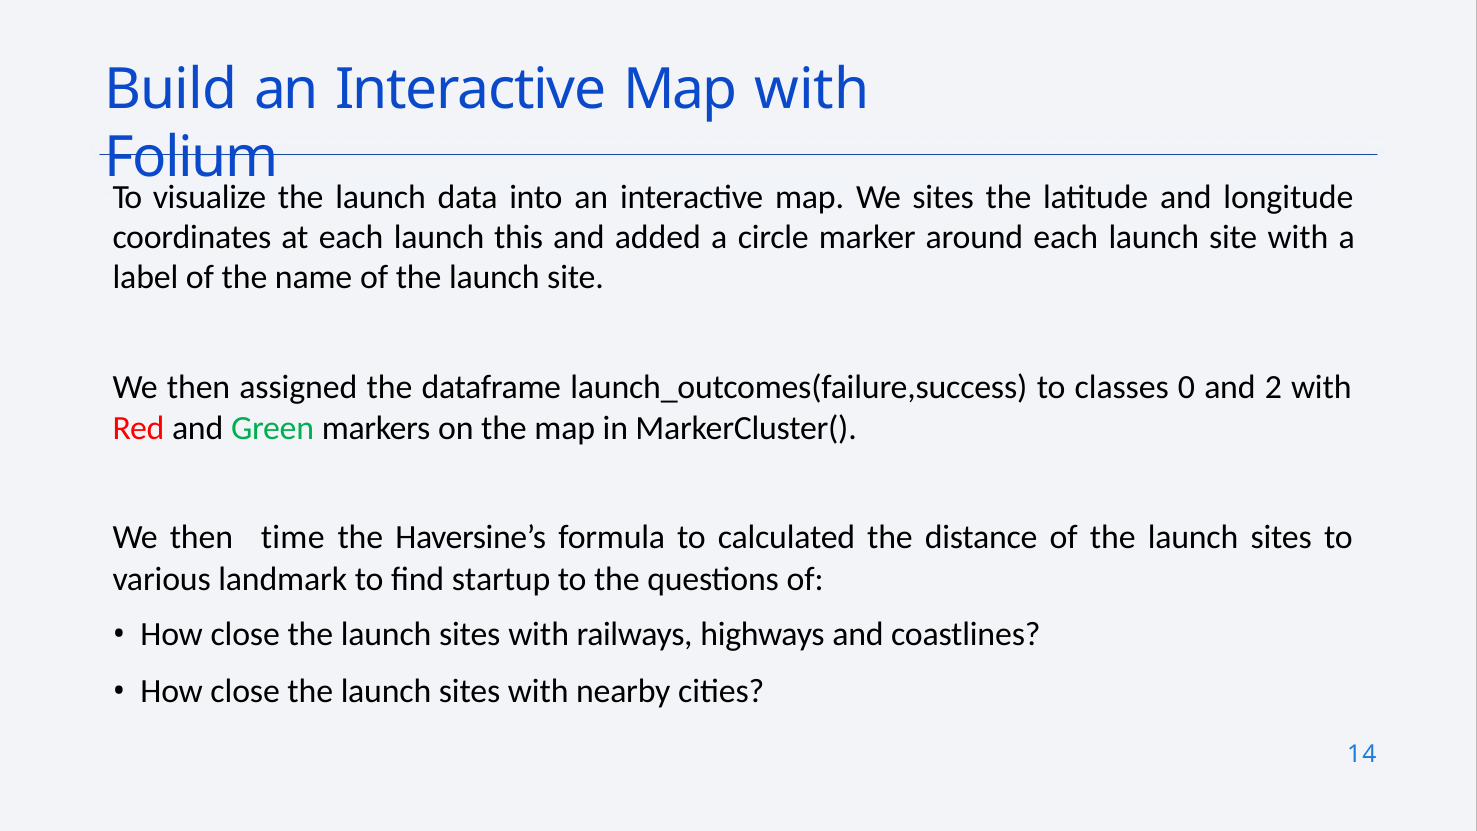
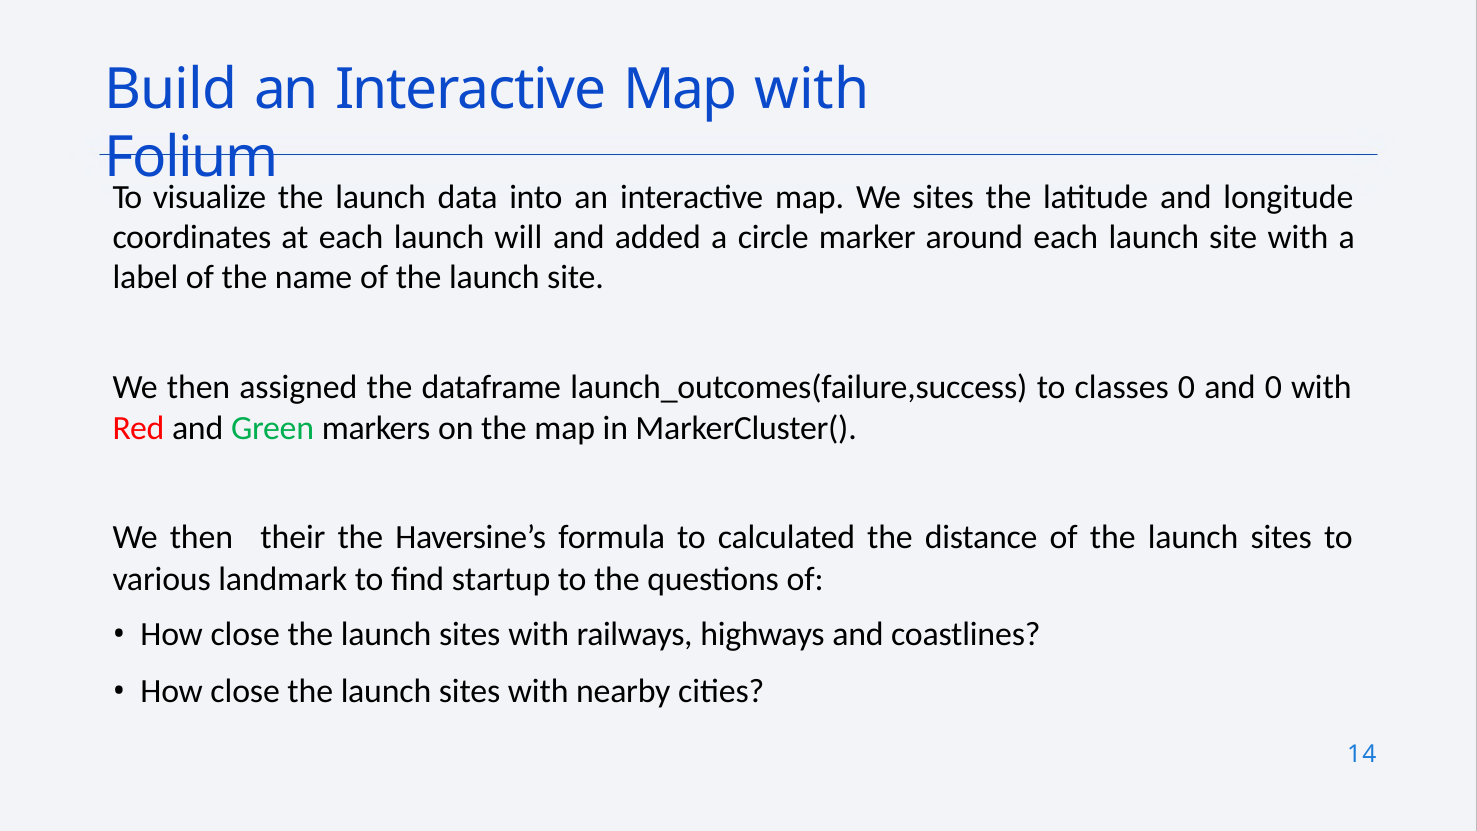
this: this -> will
and 2: 2 -> 0
time: time -> their
